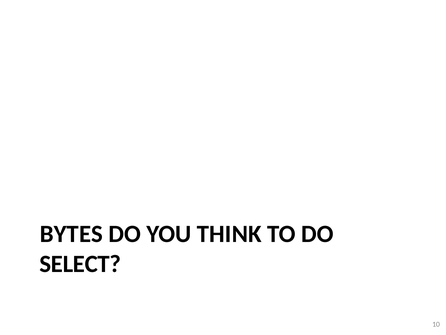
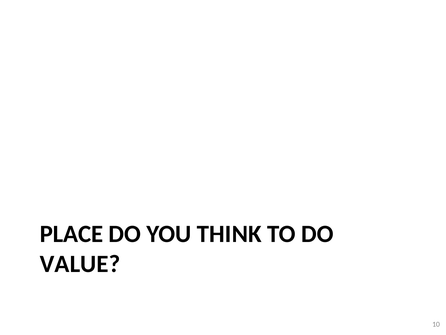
BYTES: BYTES -> PLACE
SELECT: SELECT -> VALUE
